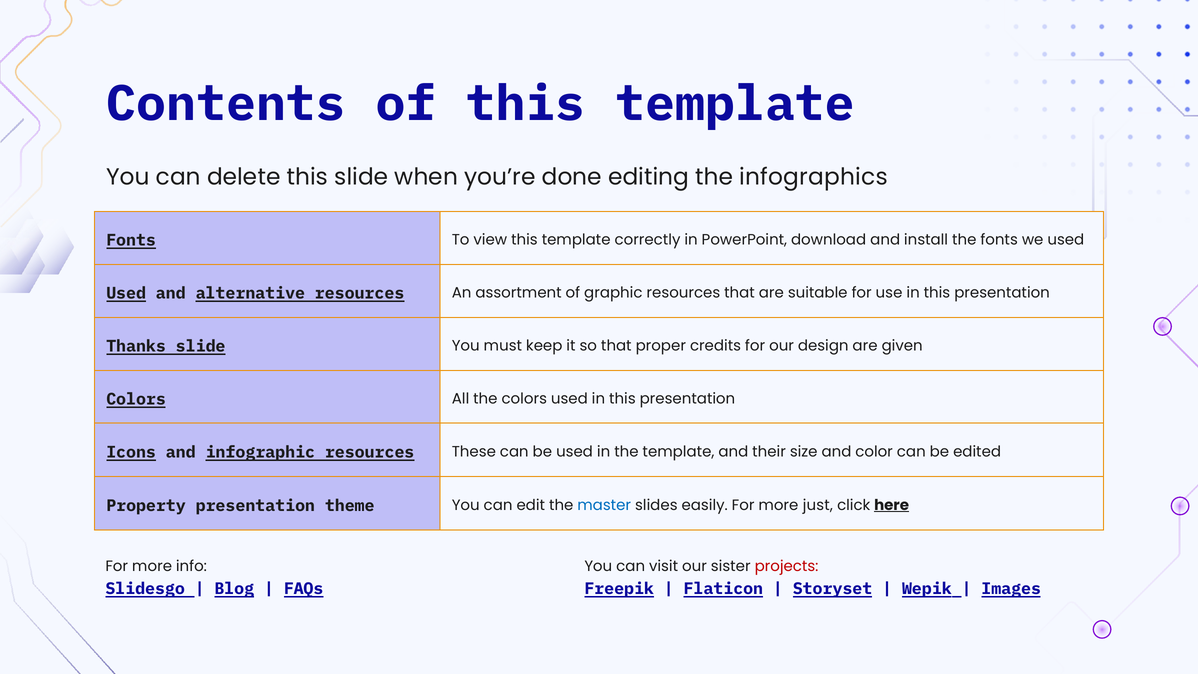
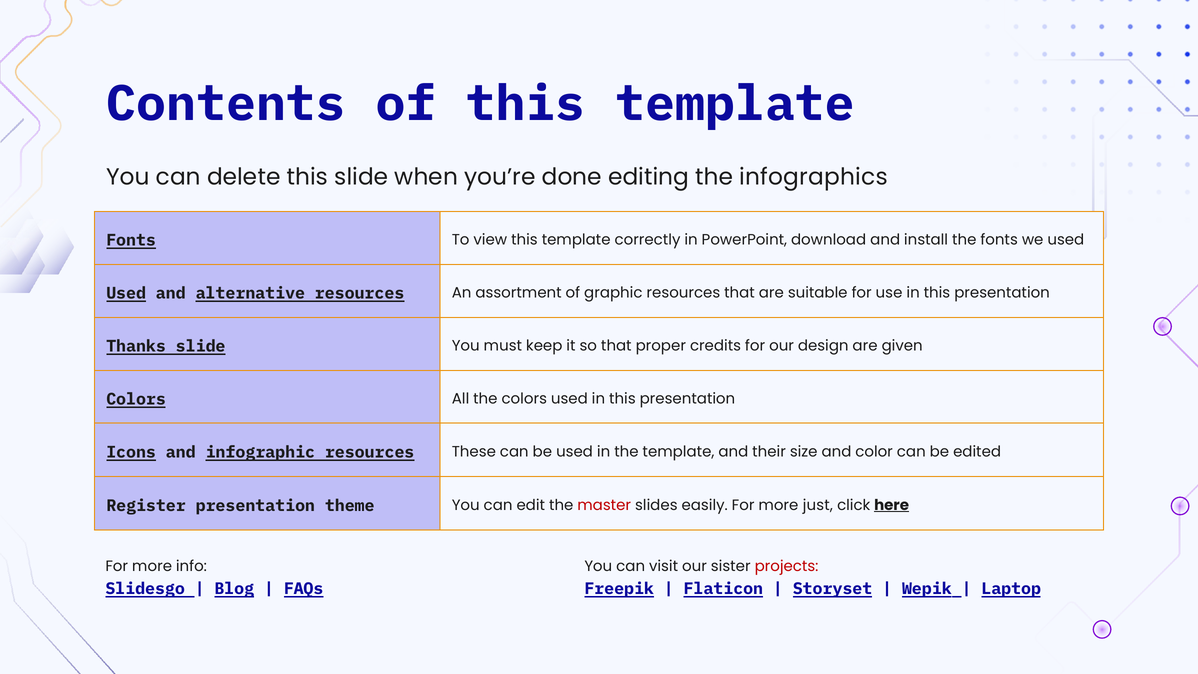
Property: Property -> Register
master colour: blue -> red
Images: Images -> Laptop
